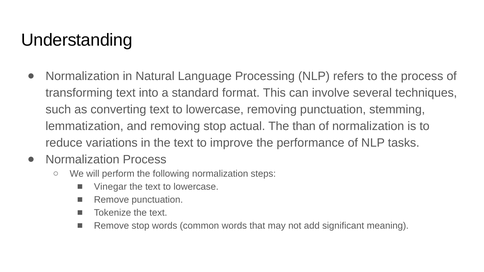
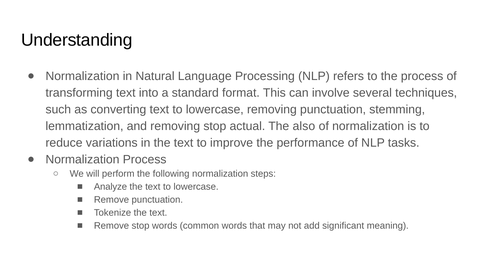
than: than -> also
Vinegar: Vinegar -> Analyze
